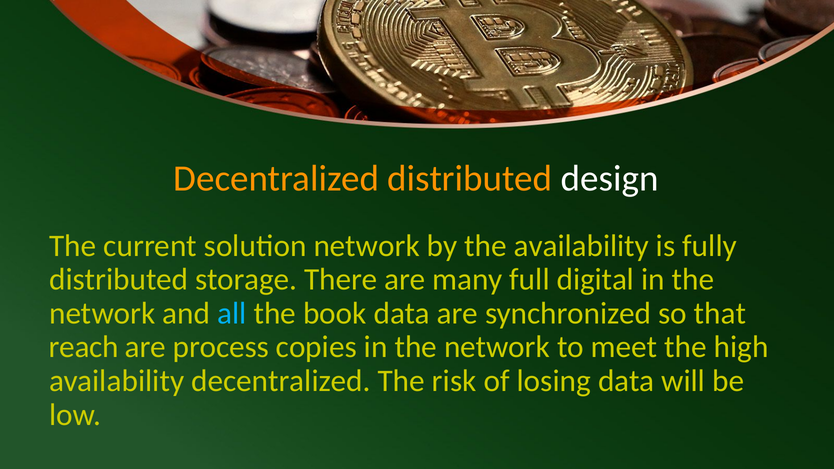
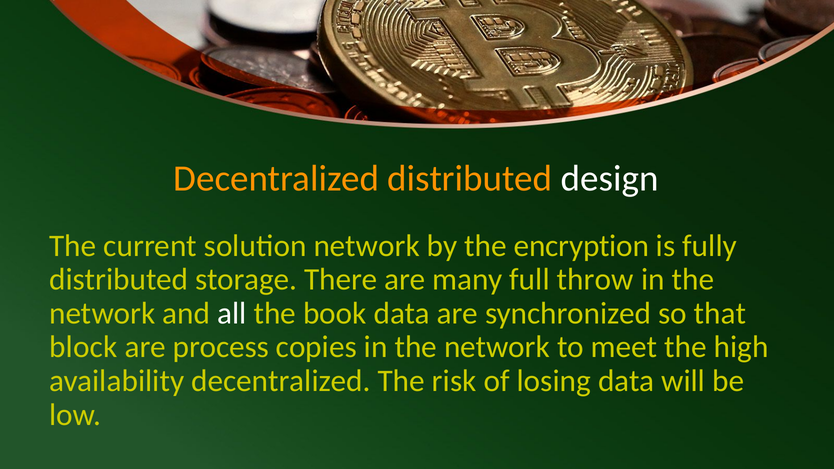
the availability: availability -> encryption
digital: digital -> throw
all colour: light blue -> white
reach: reach -> block
